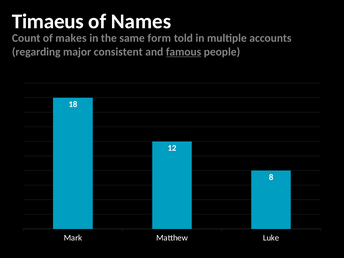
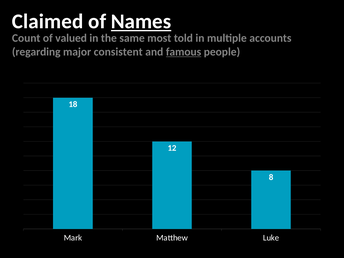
Timaeus: Timaeus -> Claimed
Names underline: none -> present
makes: makes -> valued
form: form -> most
